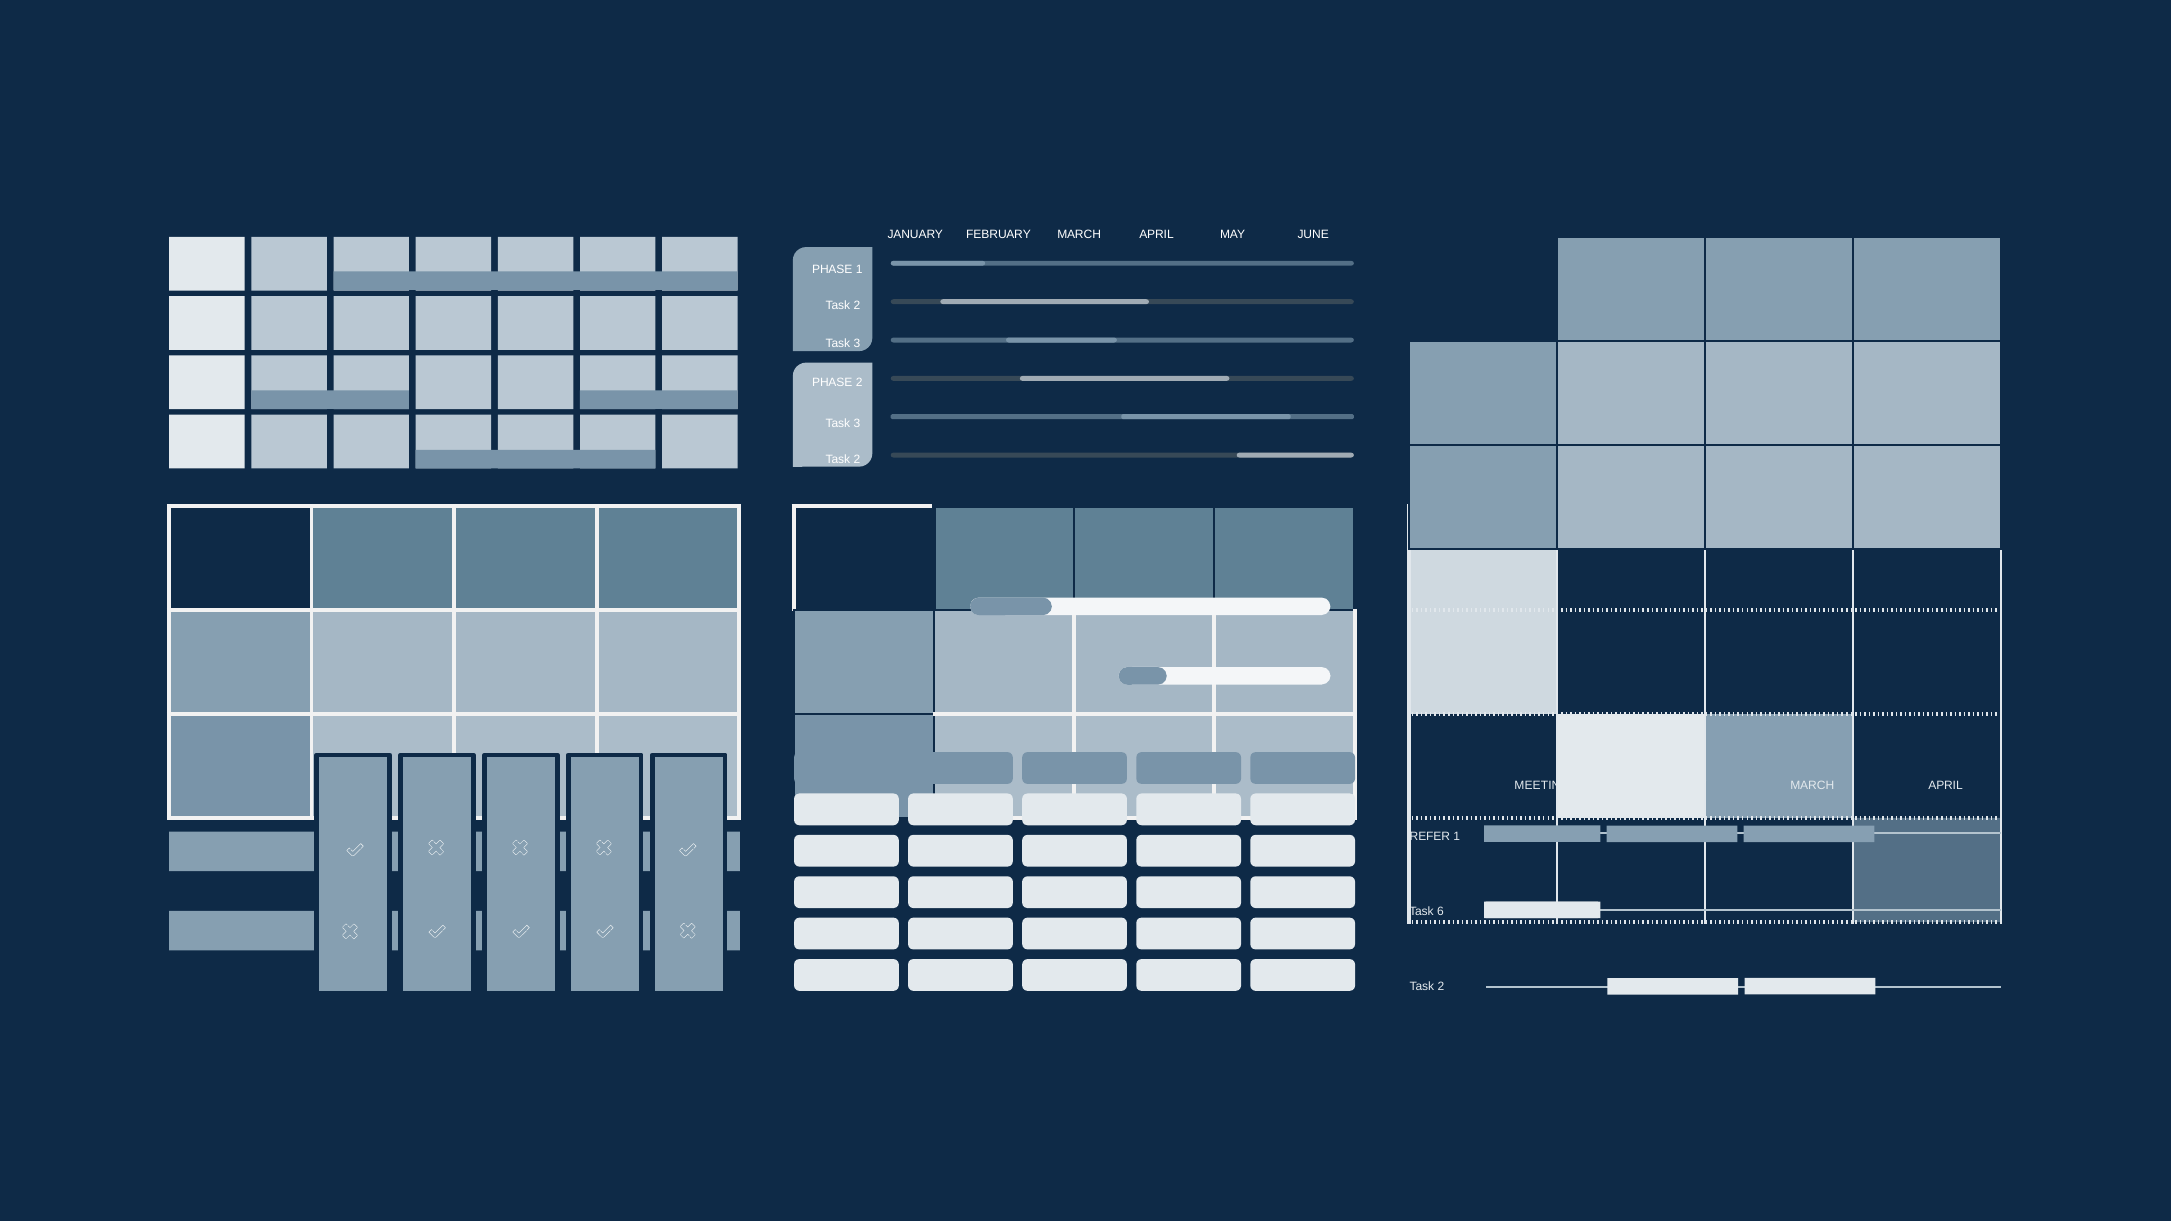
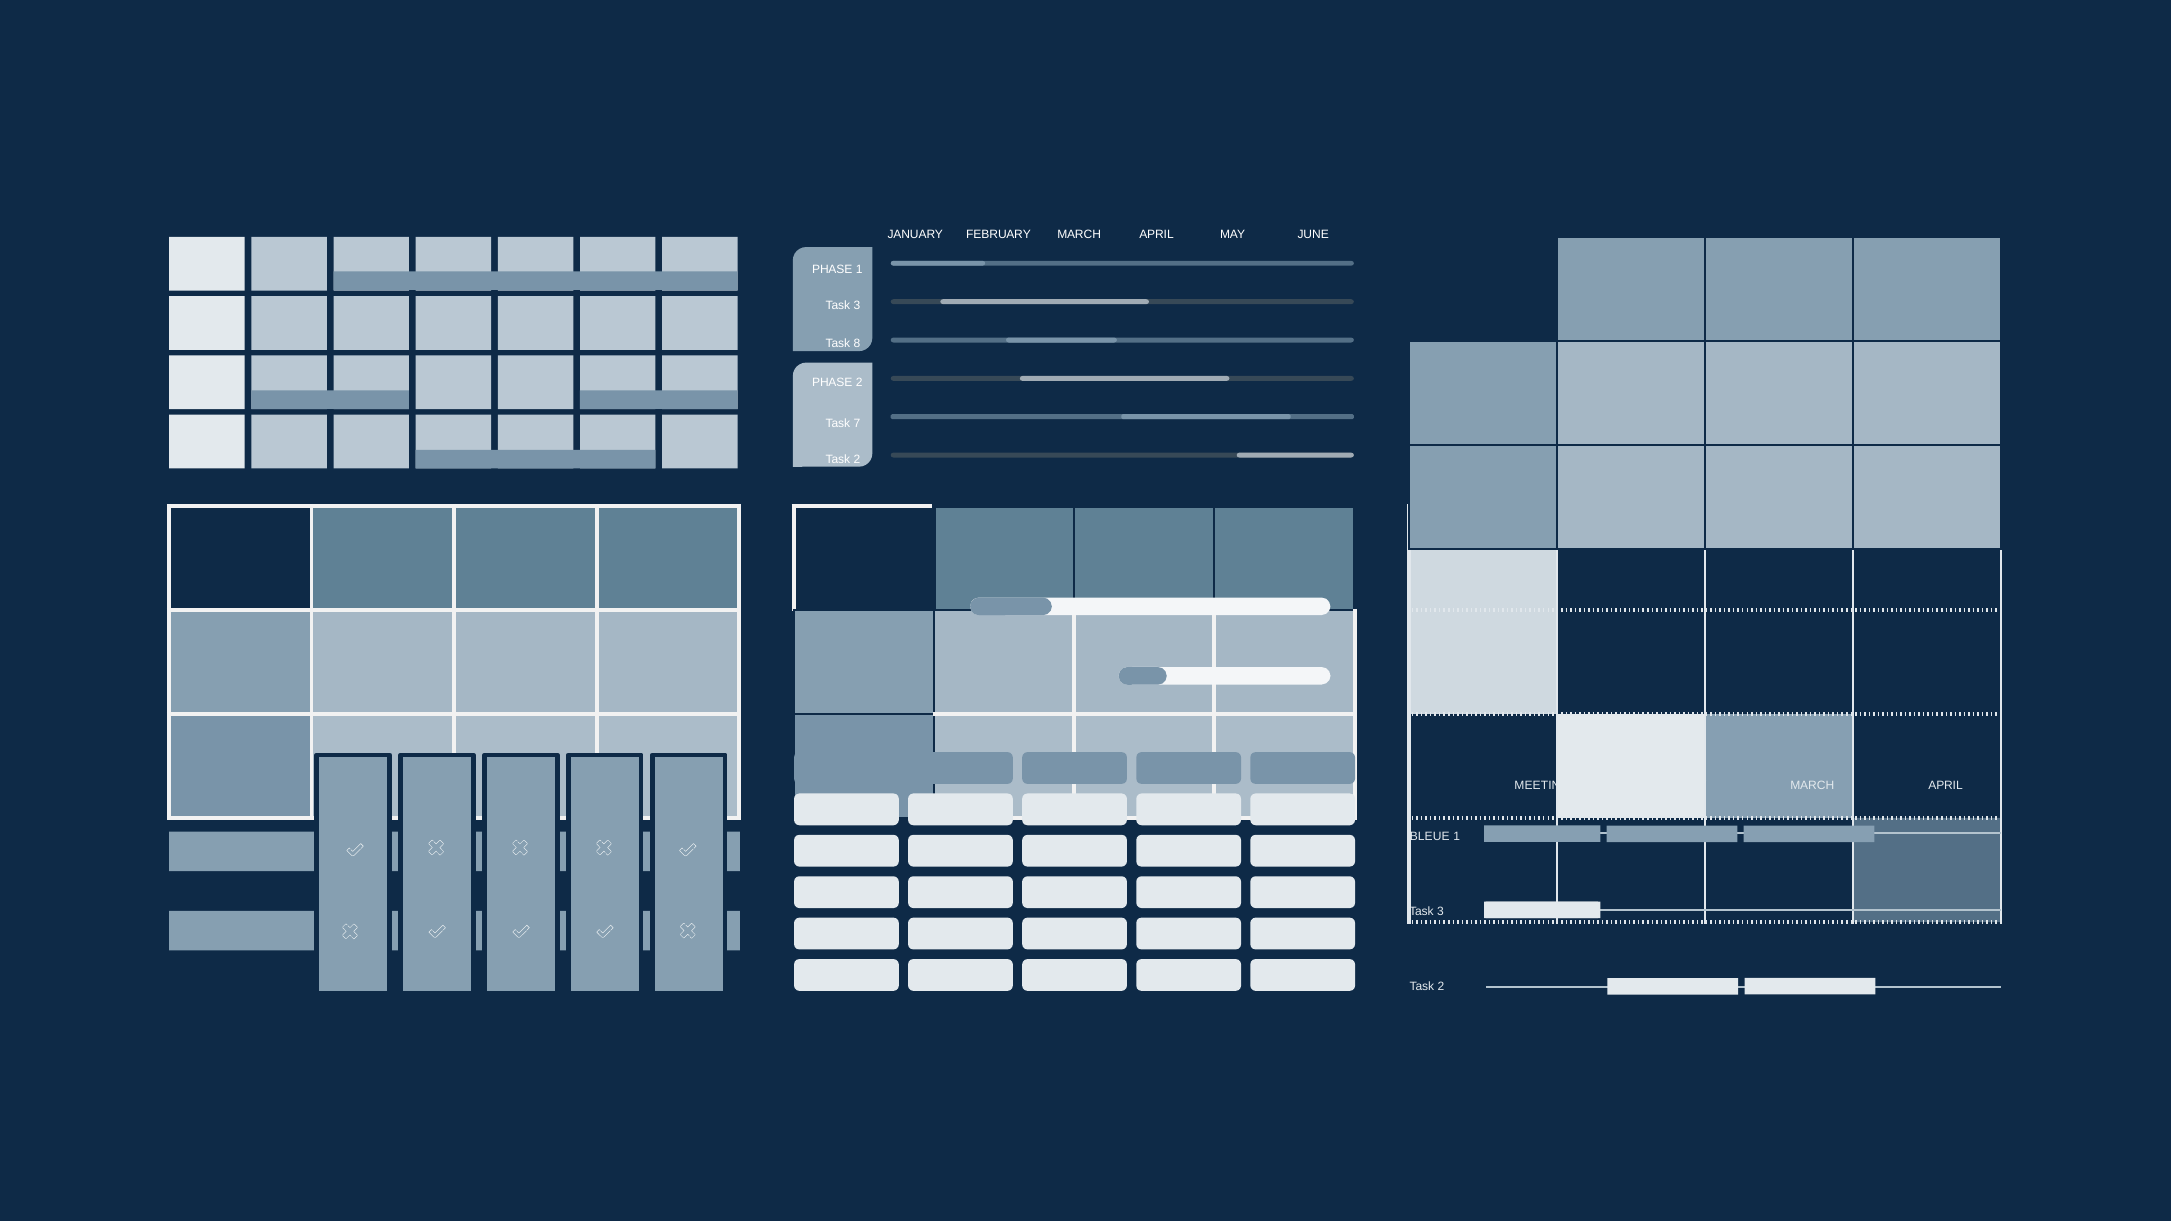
2 at (857, 306): 2 -> 3
3 at (857, 344): 3 -> 8
3 at (857, 424): 3 -> 7
REFER: REFER -> BLEUE
6 at (1440, 912): 6 -> 3
